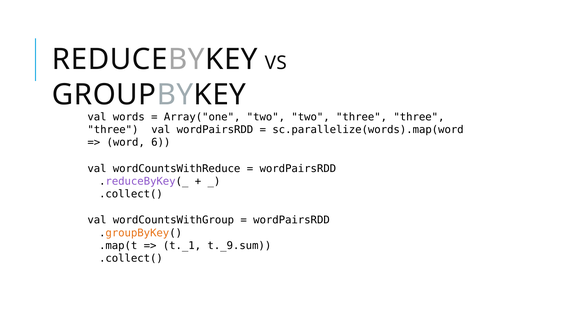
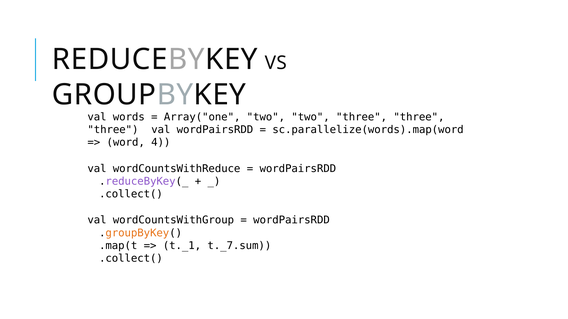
6: 6 -> 4
t._9.sum: t._9.sum -> t._7.sum
